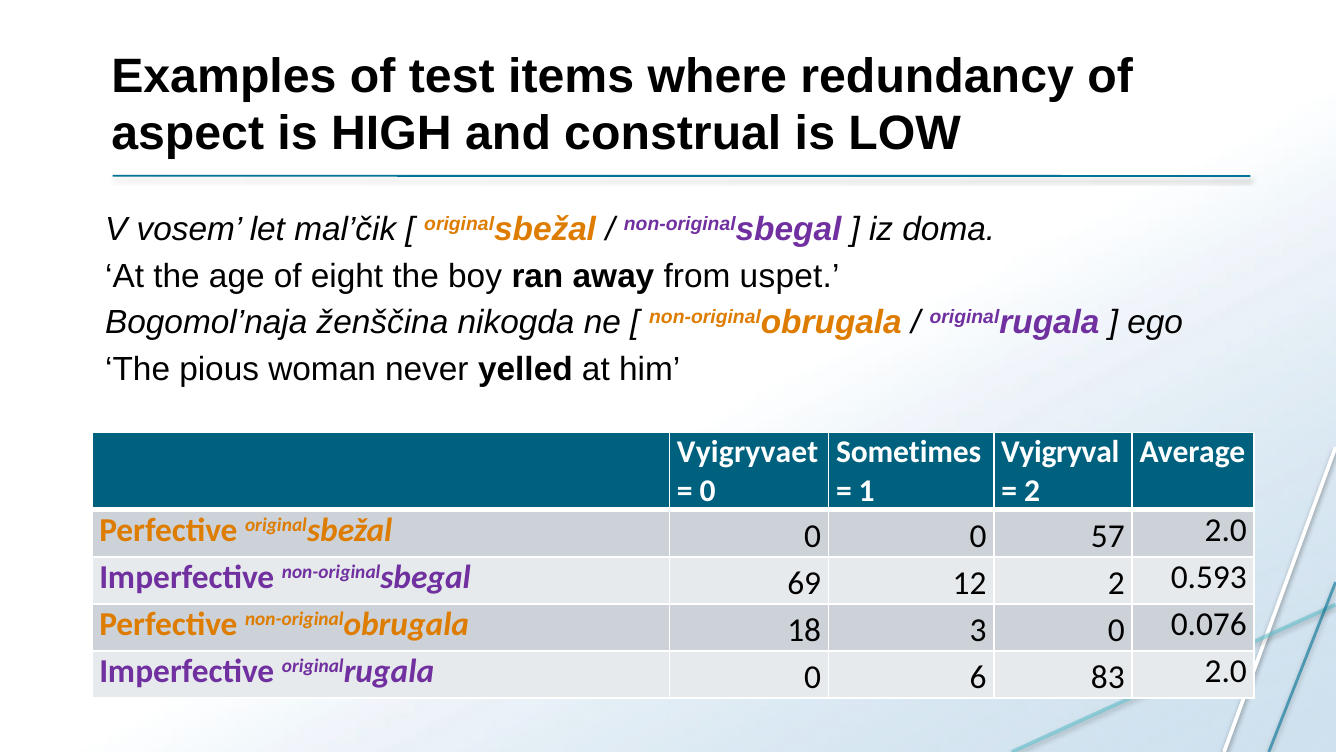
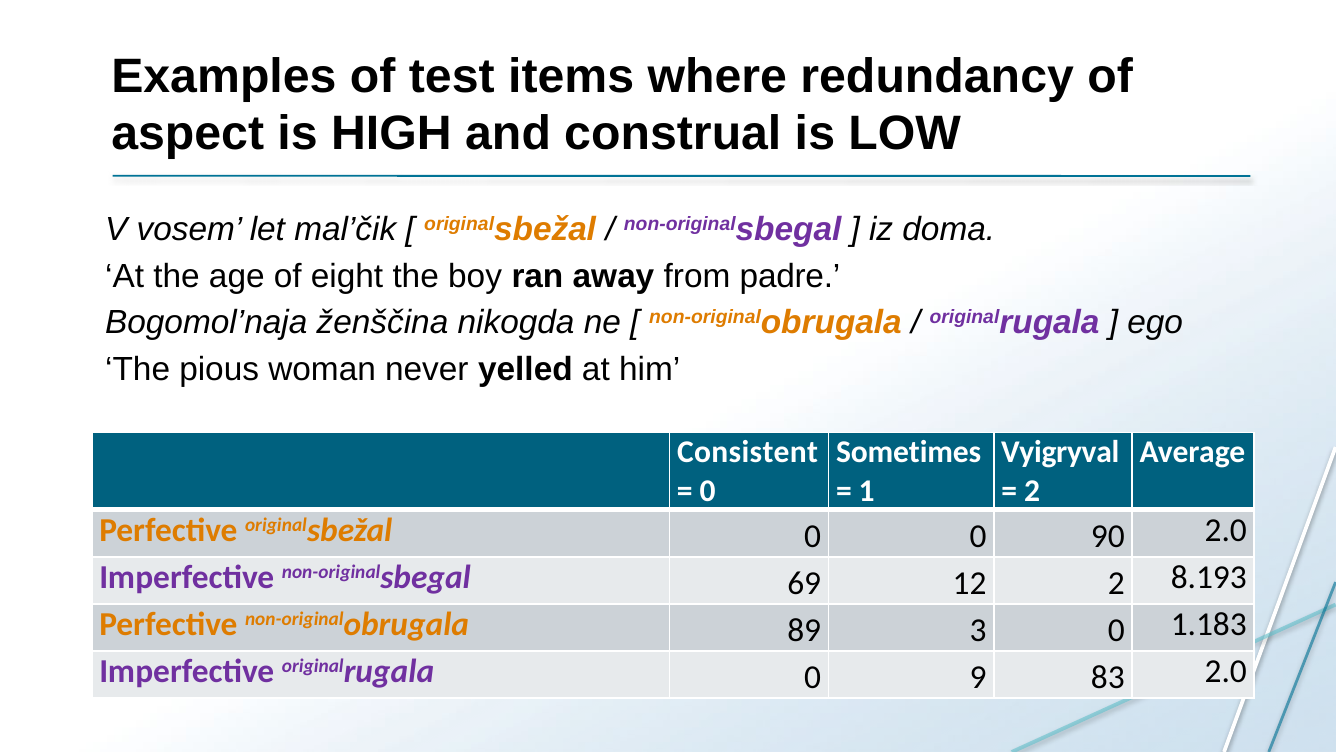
uspet: uspet -> padre
Vyigryvaet: Vyigryvaet -> Consistent
57: 57 -> 90
0.593: 0.593 -> 8.193
18: 18 -> 89
0.076: 0.076 -> 1.183
6: 6 -> 9
